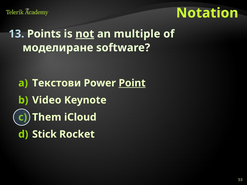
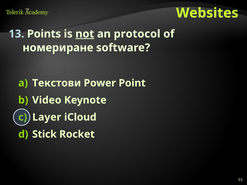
Notation: Notation -> Websites
multiple: multiple -> protocol
моделиране: моделиране -> номериране
Point underline: present -> none
Them: Them -> Layer
